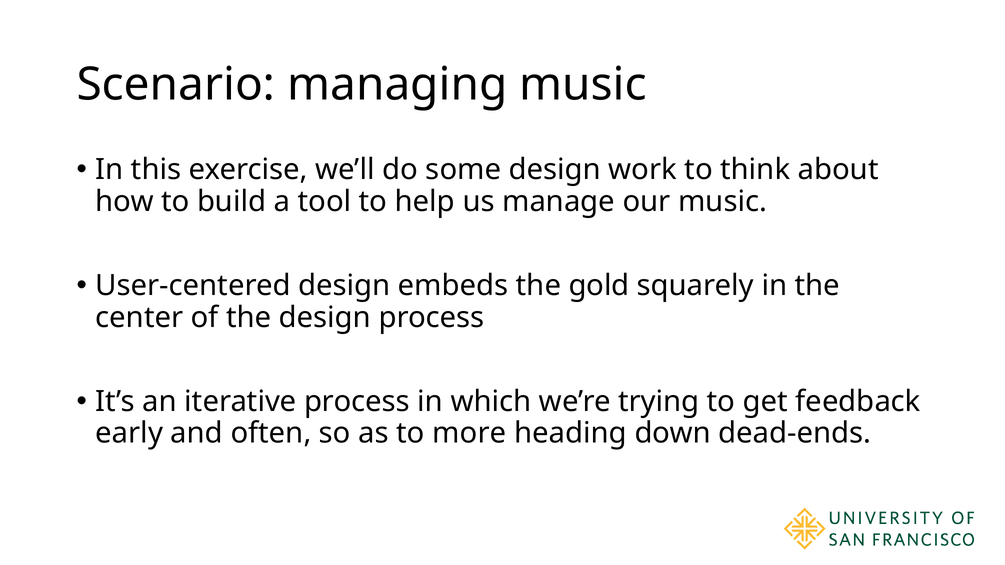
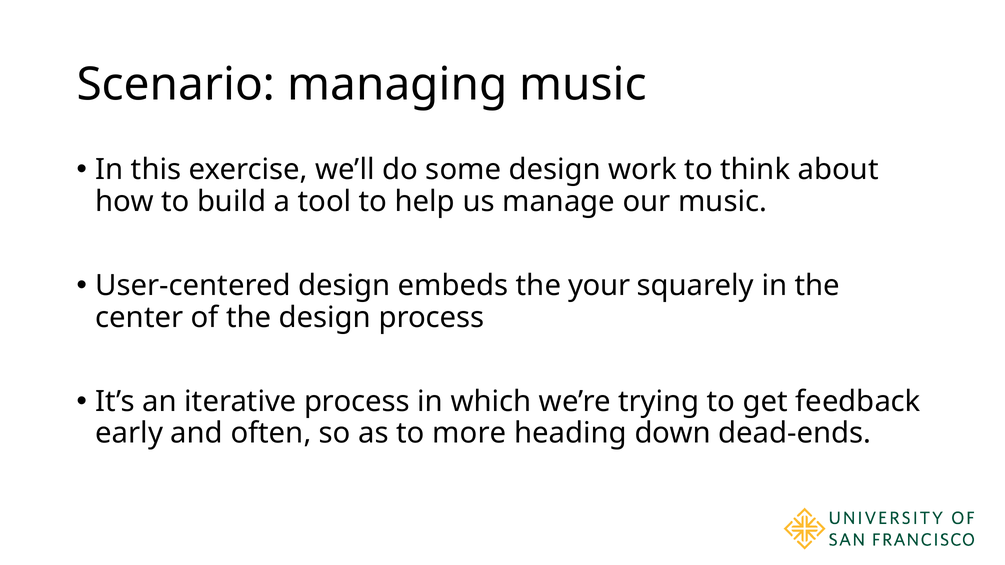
gold: gold -> your
